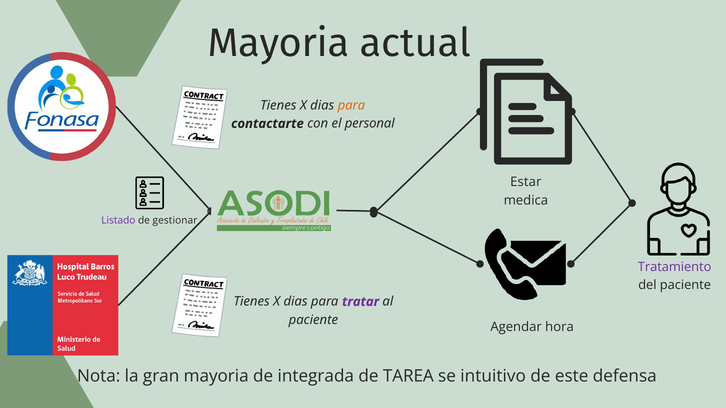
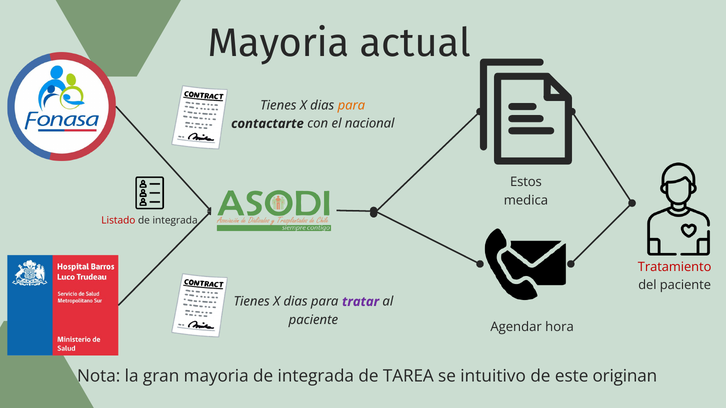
personal: personal -> nacional
Estar: Estar -> Estos
Listado colour: purple -> red
gestionar at (175, 221): gestionar -> integrada
Tratamiento colour: purple -> red
defensa: defensa -> originan
